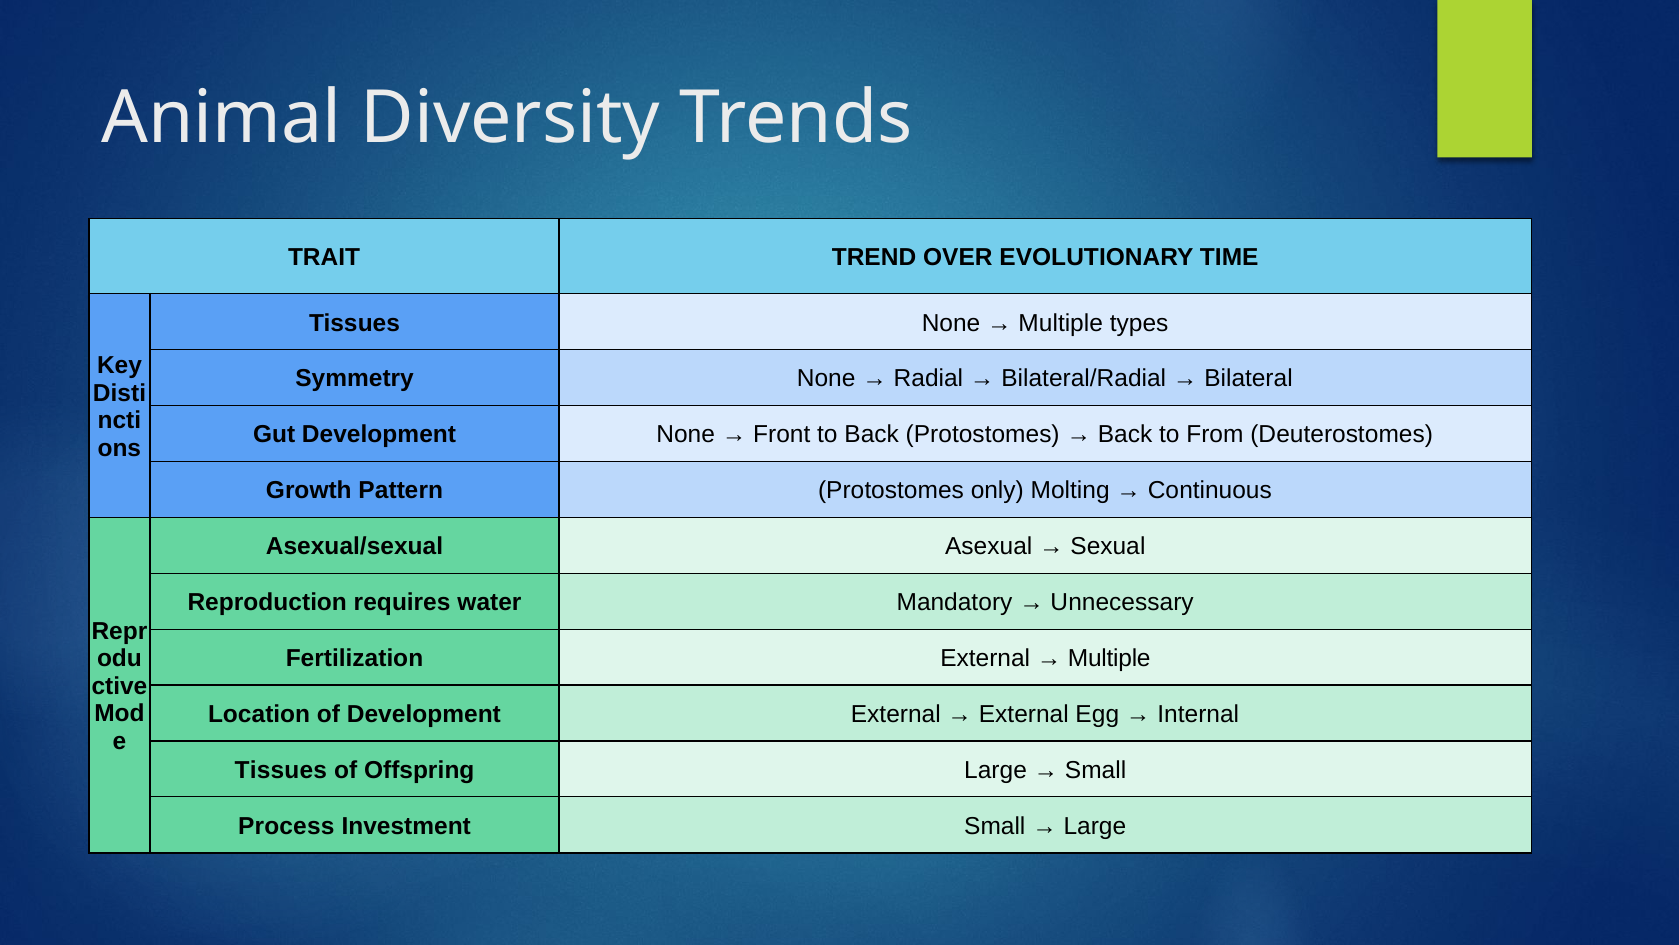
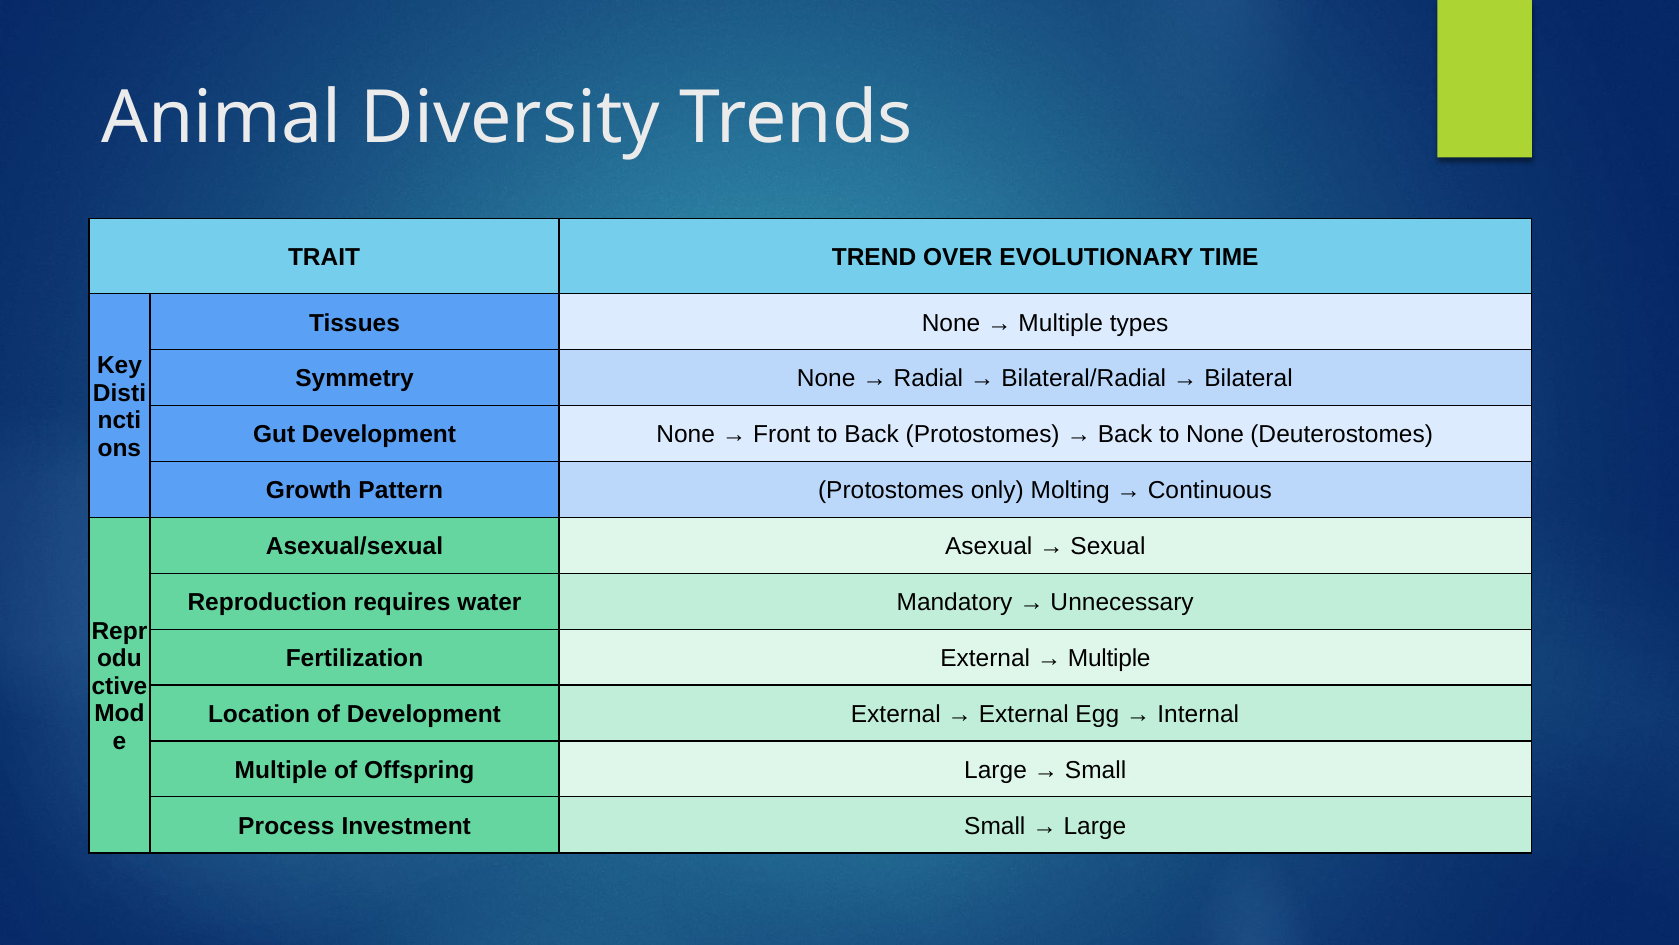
to From: From -> None
Tissues at (281, 770): Tissues -> Multiple
